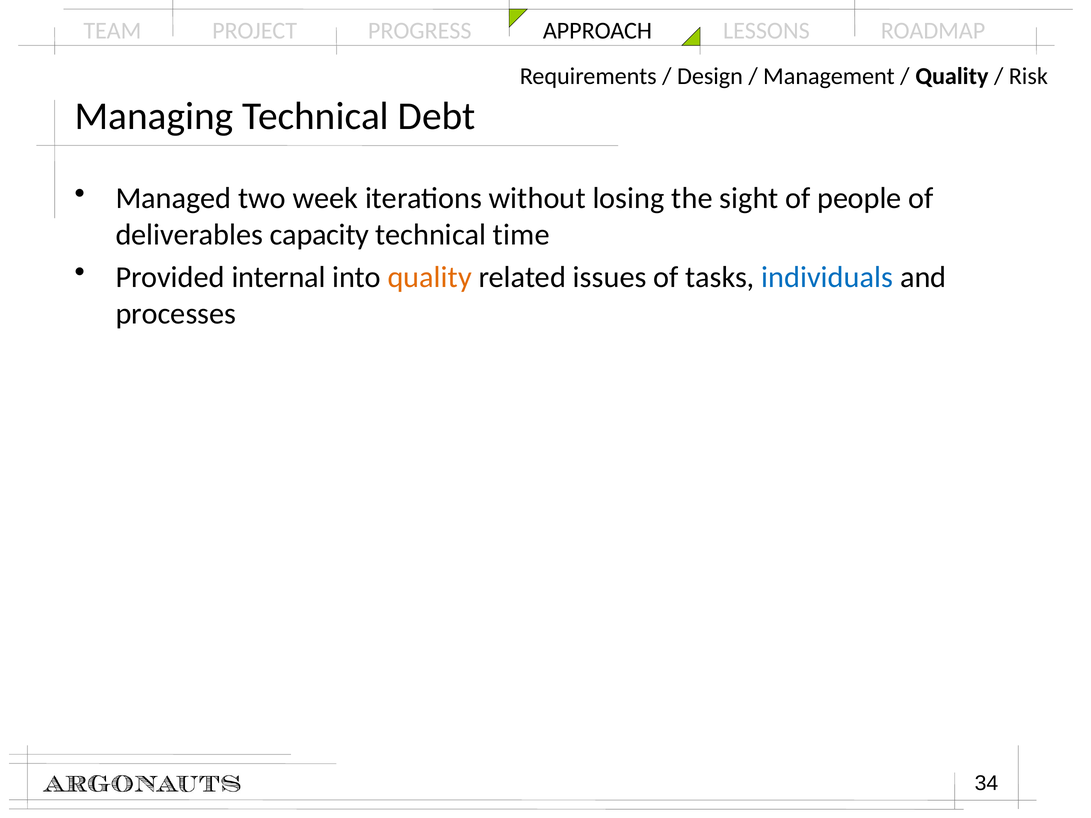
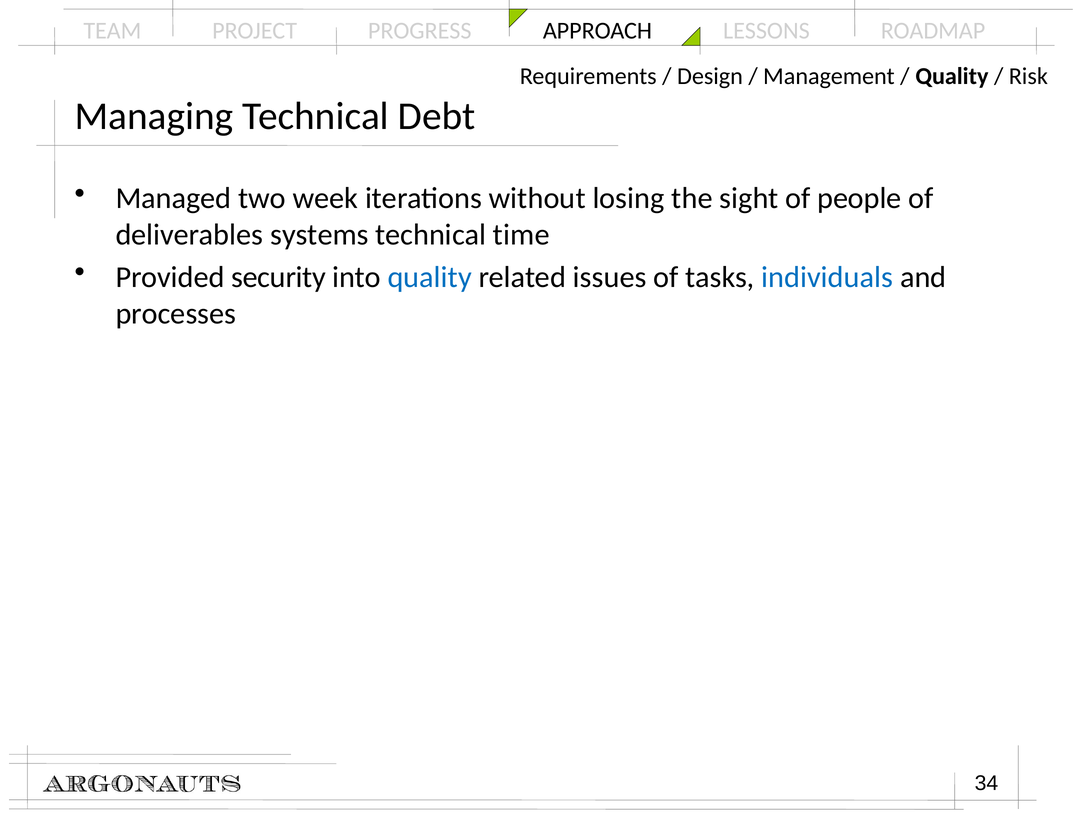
capacity: capacity -> systems
internal: internal -> security
quality at (430, 277) colour: orange -> blue
